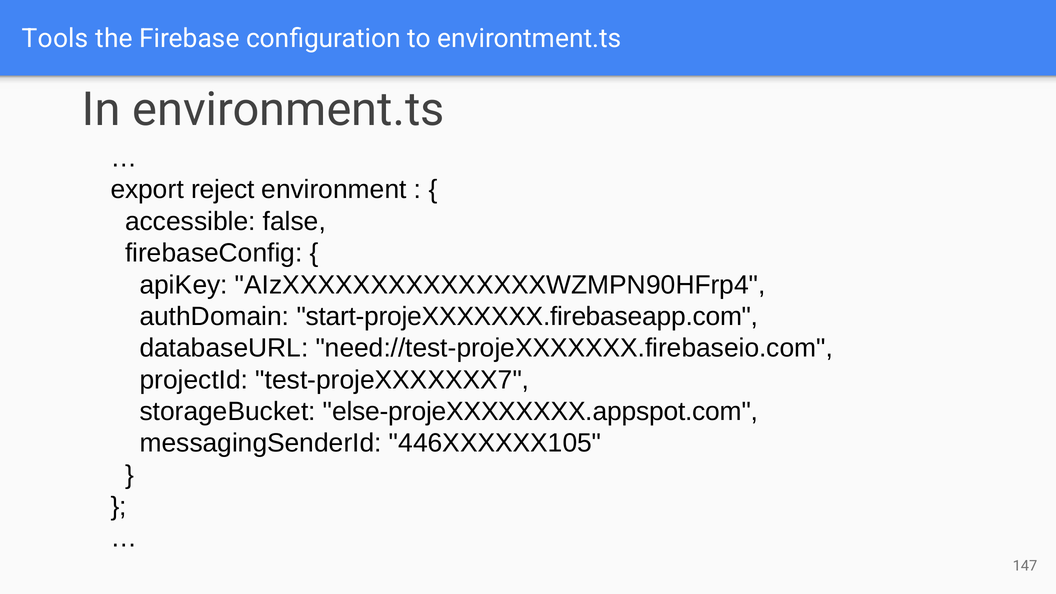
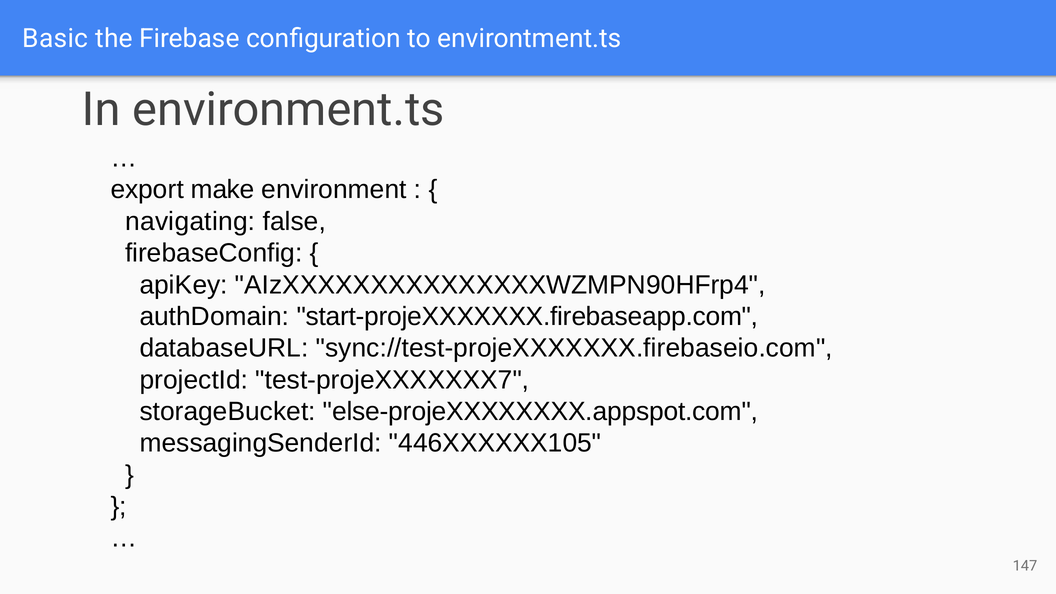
Tools: Tools -> Basic
reject: reject -> make
accessible: accessible -> navigating
need://test-projeXXXXXXX.firebaseio.com: need://test-projeXXXXXXX.firebaseio.com -> sync://test-projeXXXXXXX.firebaseio.com
